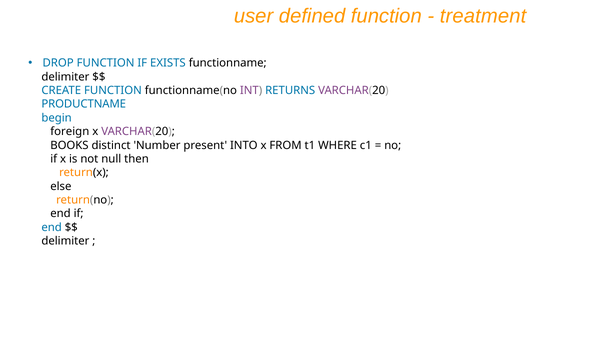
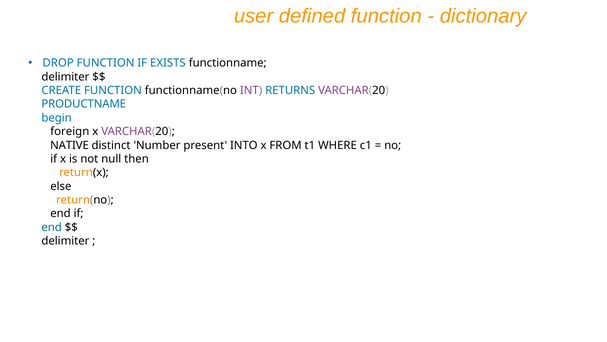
treatment: treatment -> dictionary
BOOKS: BOOKS -> NATIVE
